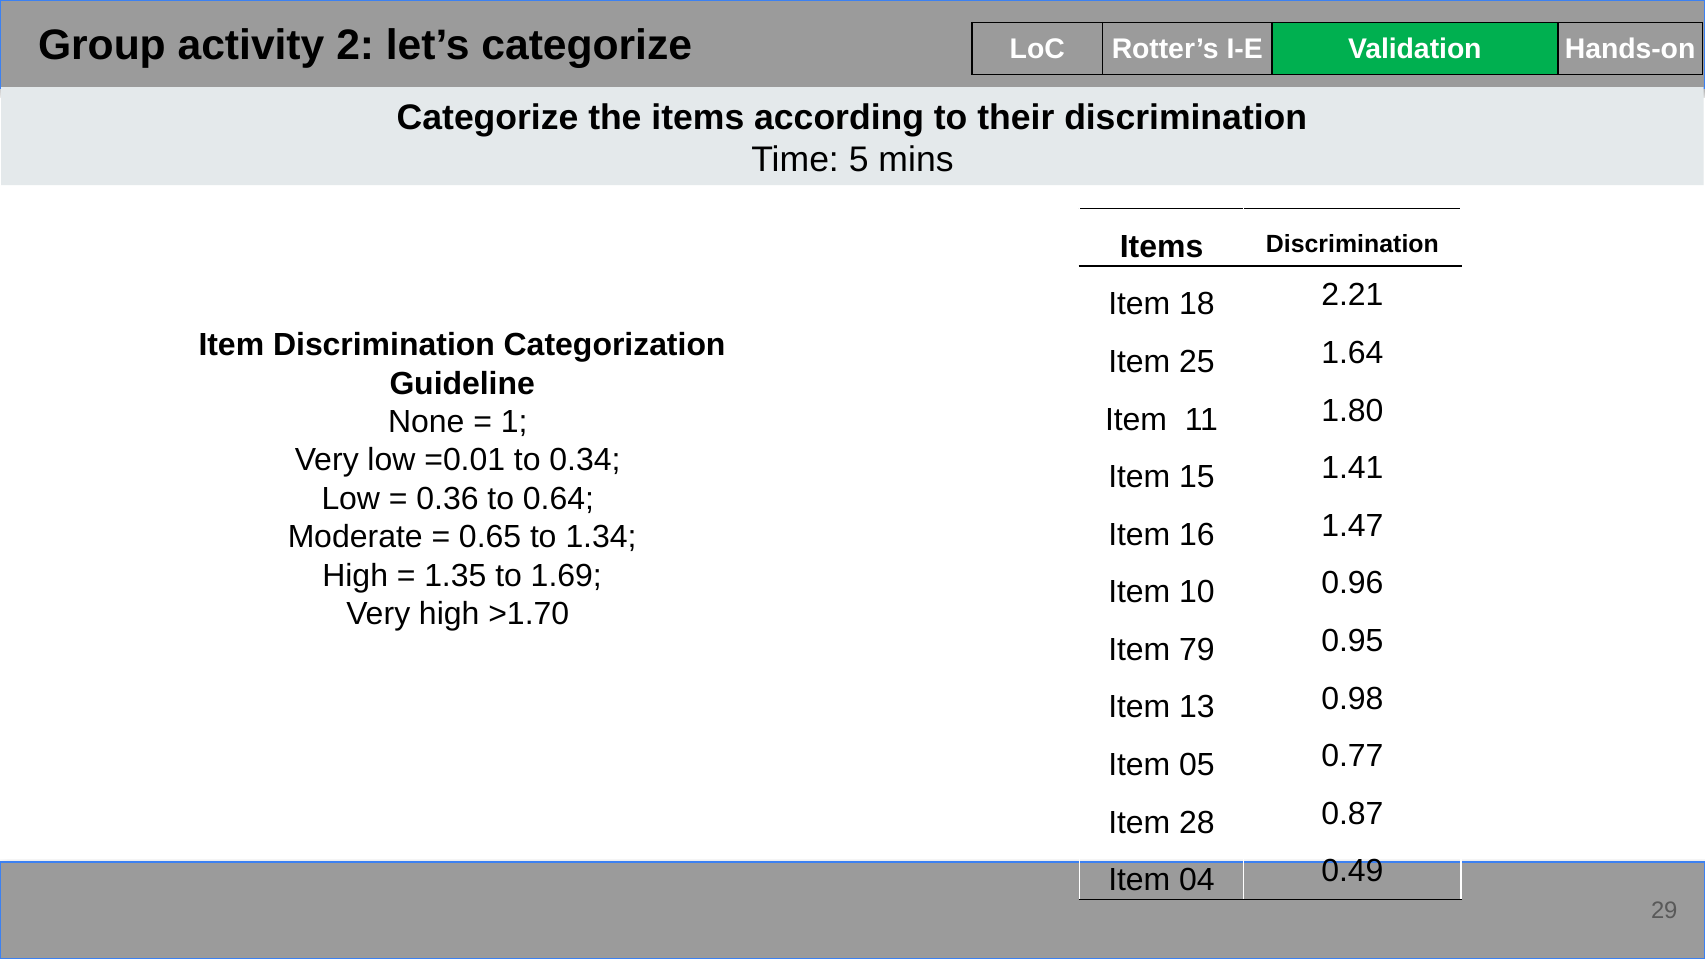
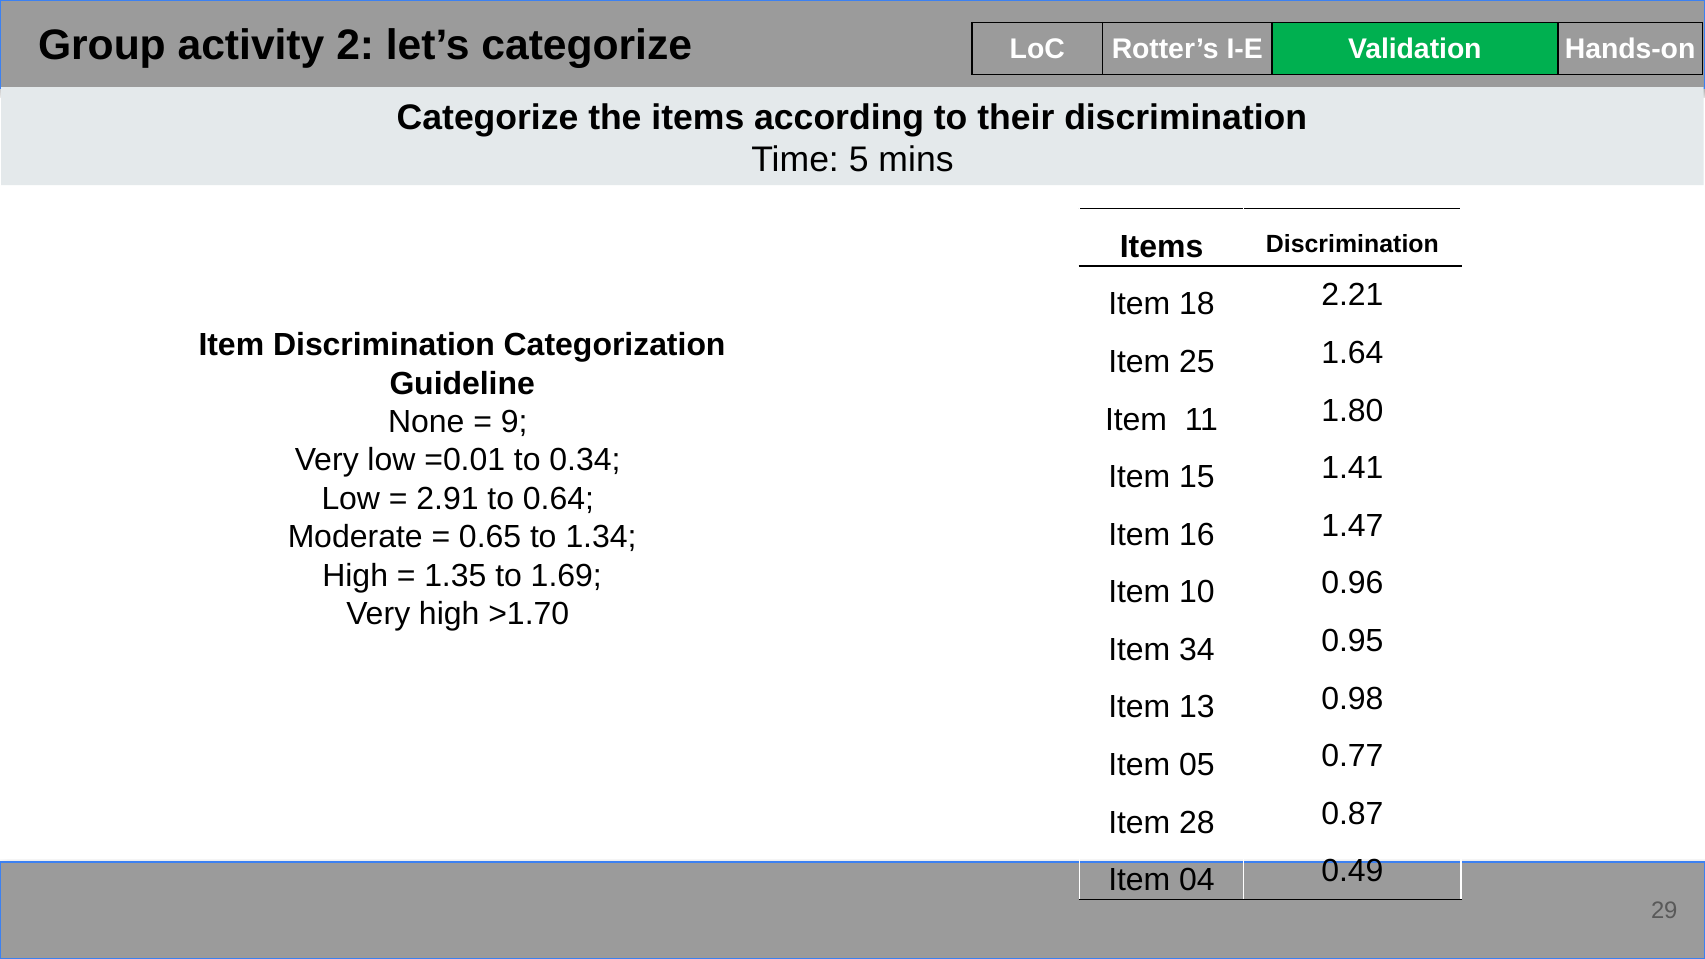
1: 1 -> 9
0.36: 0.36 -> 2.91
79: 79 -> 34
